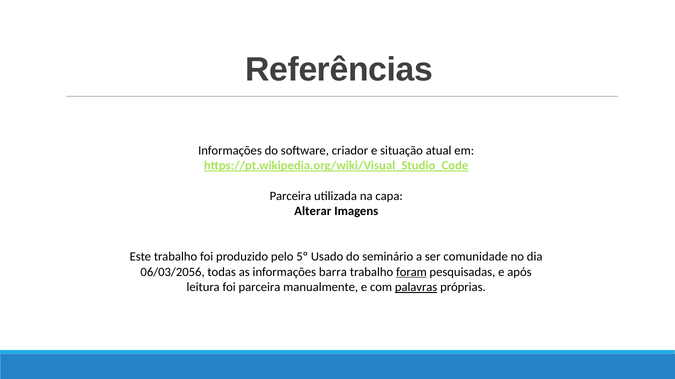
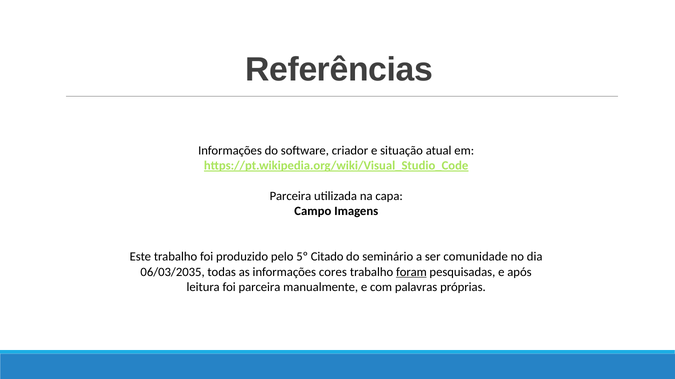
Alterar: Alterar -> Campo
Usado: Usado -> Citado
06/03/2056: 06/03/2056 -> 06/03/2035
barra: barra -> cores
palavras underline: present -> none
